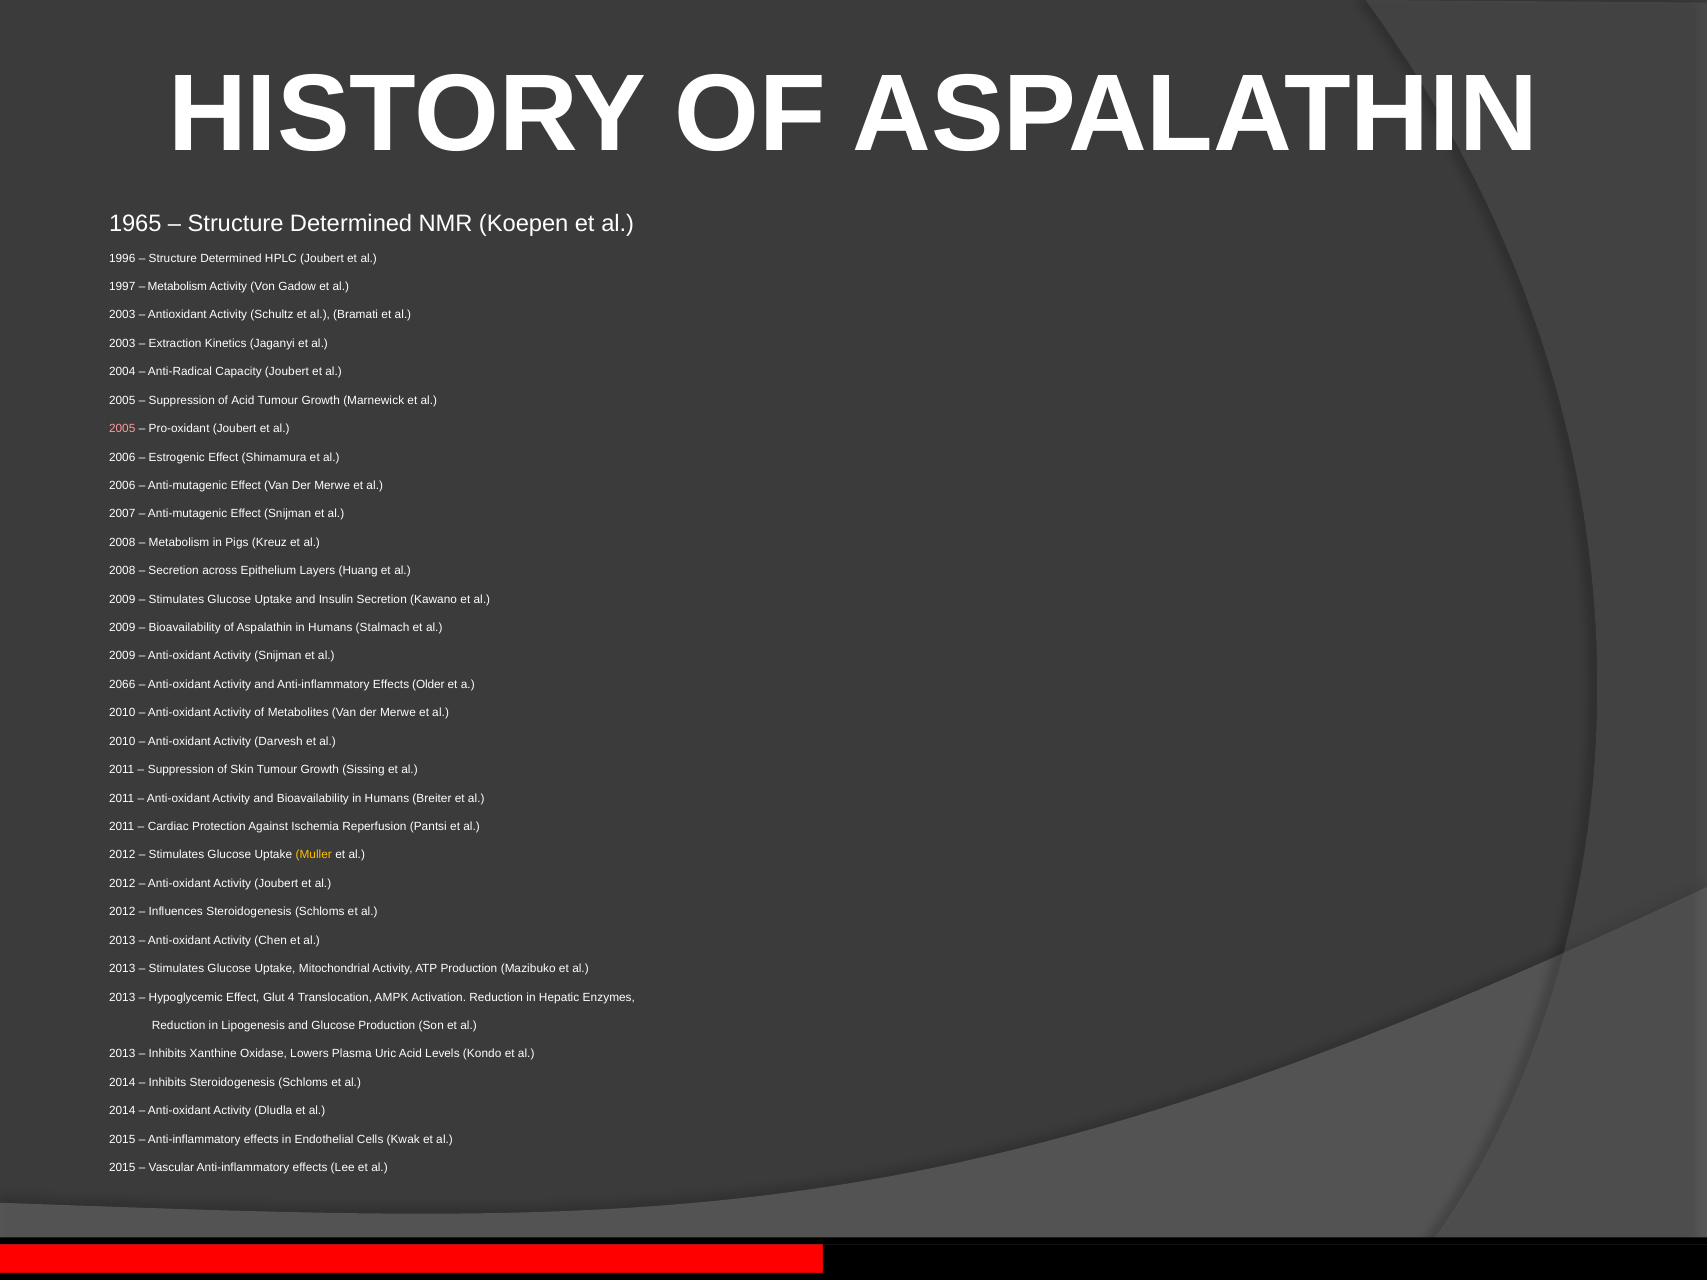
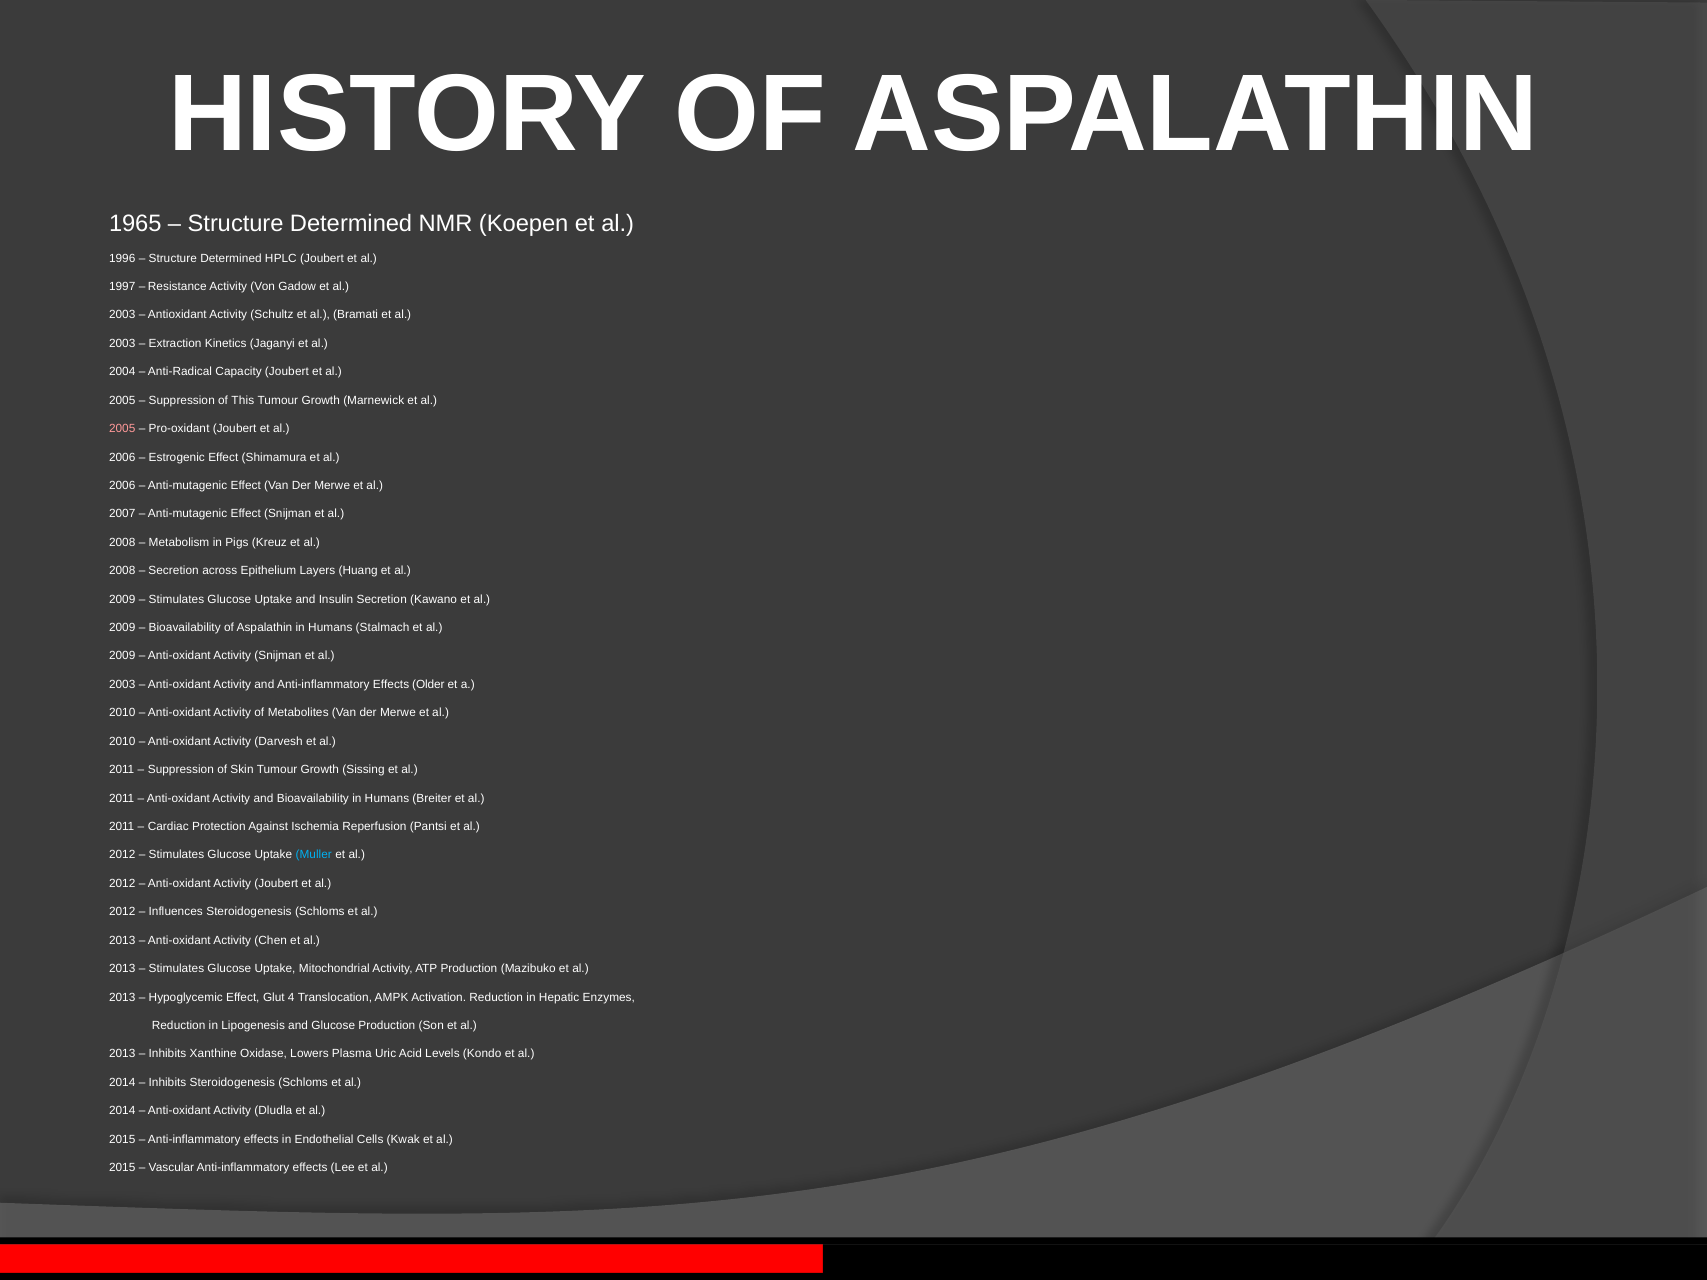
Metabolism at (177, 287): Metabolism -> Resistance
of Acid: Acid -> This
2066 at (122, 685): 2066 -> 2003
Muller colour: yellow -> light blue
